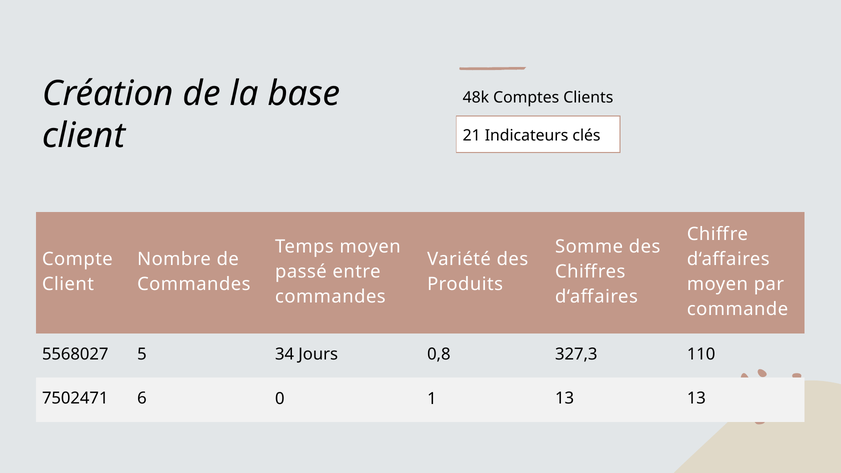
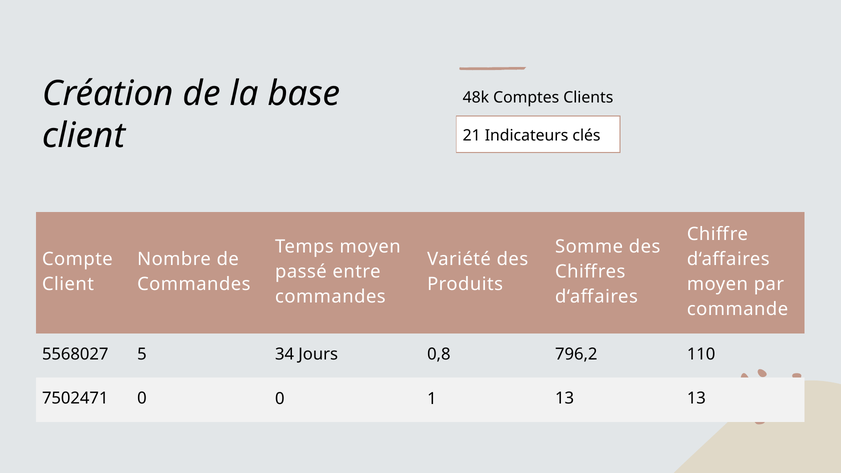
327,3: 327,3 -> 796,2
7502471 6: 6 -> 0
